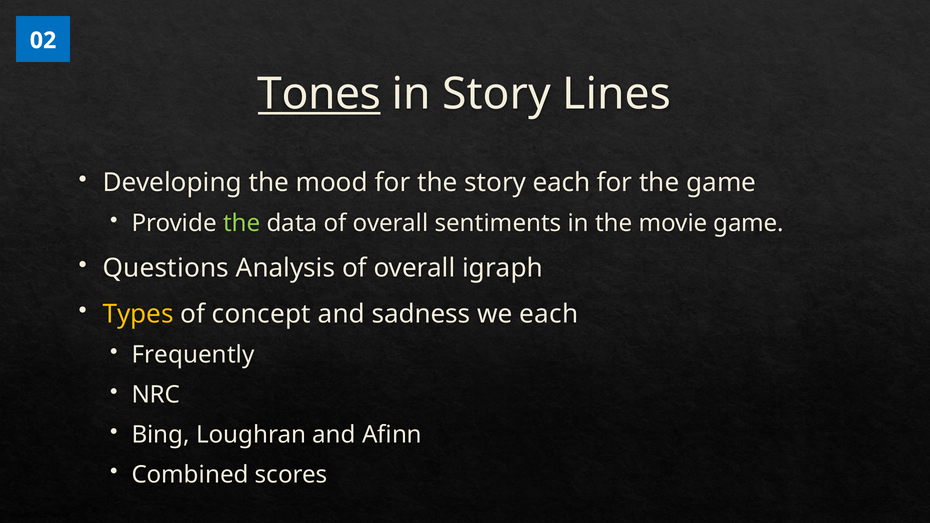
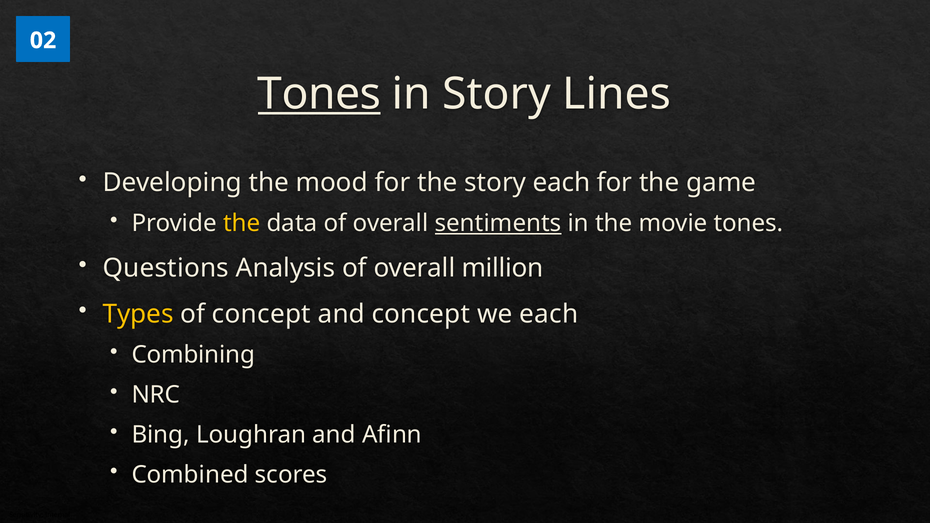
the at (242, 223) colour: light green -> yellow
sentiments underline: none -> present
movie game: game -> tones
igraph: igraph -> million
and sadness: sadness -> concept
Frequently: Frequently -> Combining
